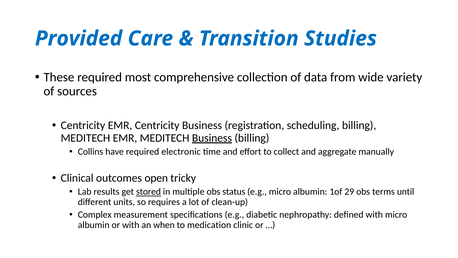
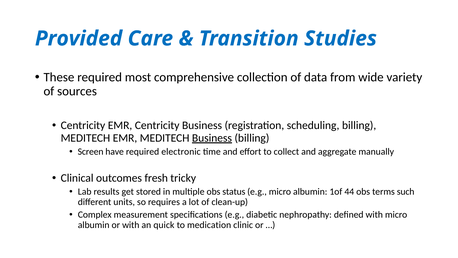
Collins: Collins -> Screen
open: open -> fresh
stored underline: present -> none
29: 29 -> 44
until: until -> such
when: when -> quick
